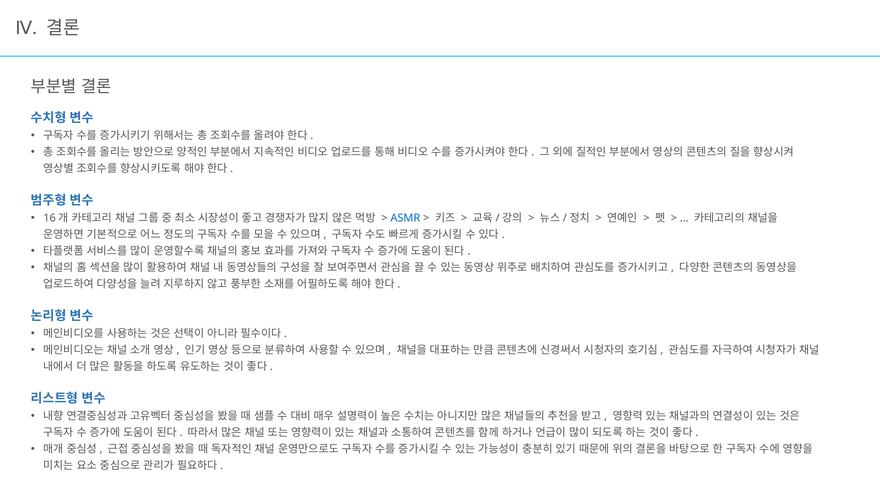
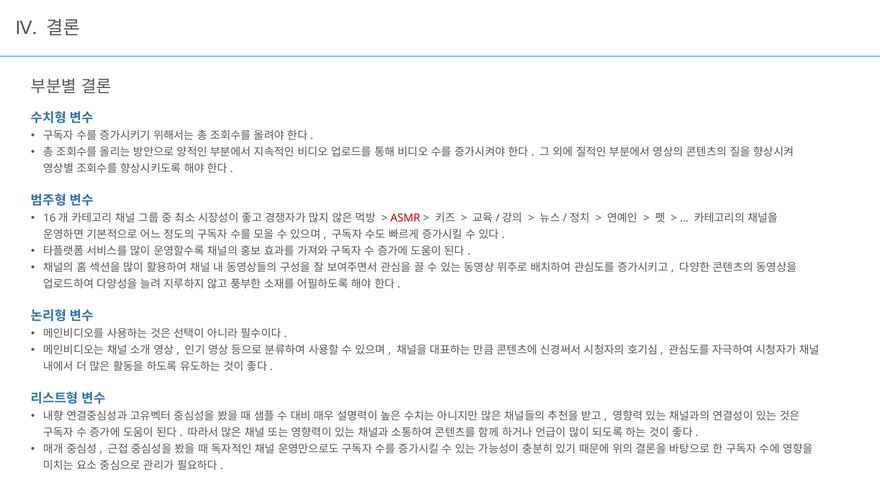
ASMR colour: blue -> red
